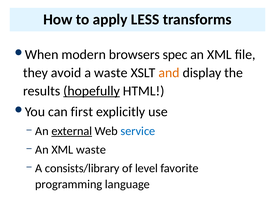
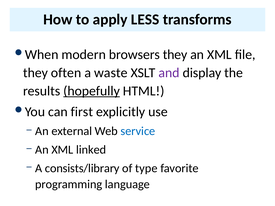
browsers spec: spec -> they
avoid: avoid -> often
and colour: orange -> purple
external underline: present -> none
XML waste: waste -> linked
level: level -> type
